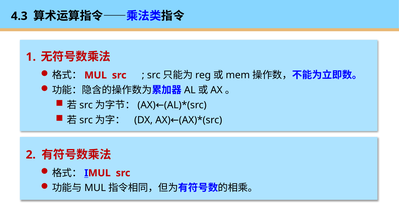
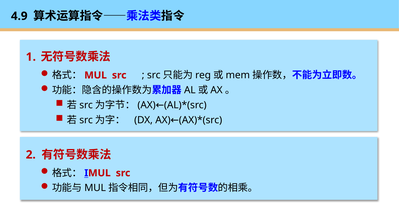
4.3: 4.3 -> 4.9
